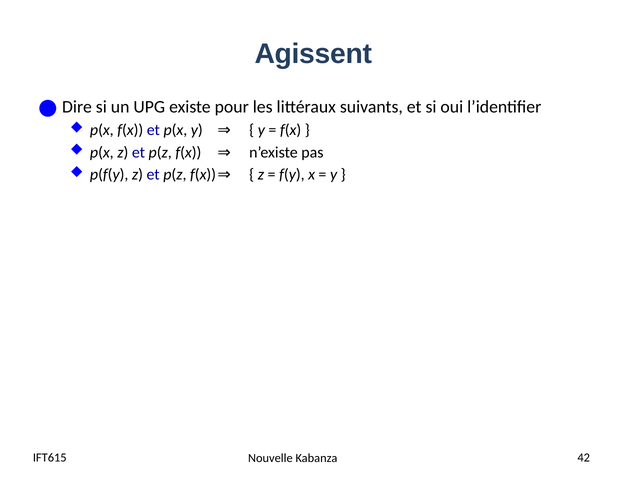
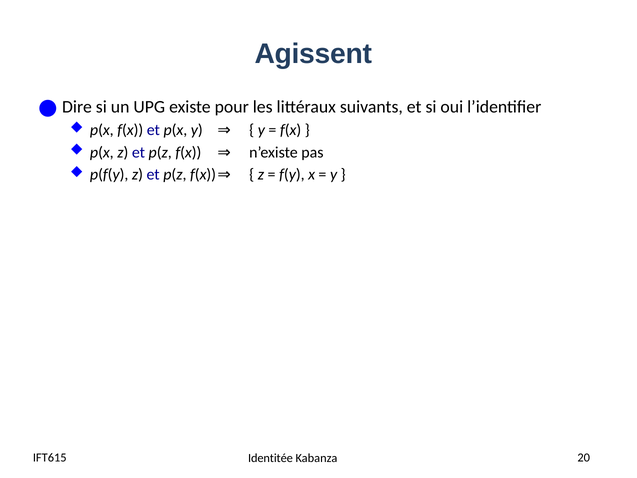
Nouvelle: Nouvelle -> Identitée
42: 42 -> 20
